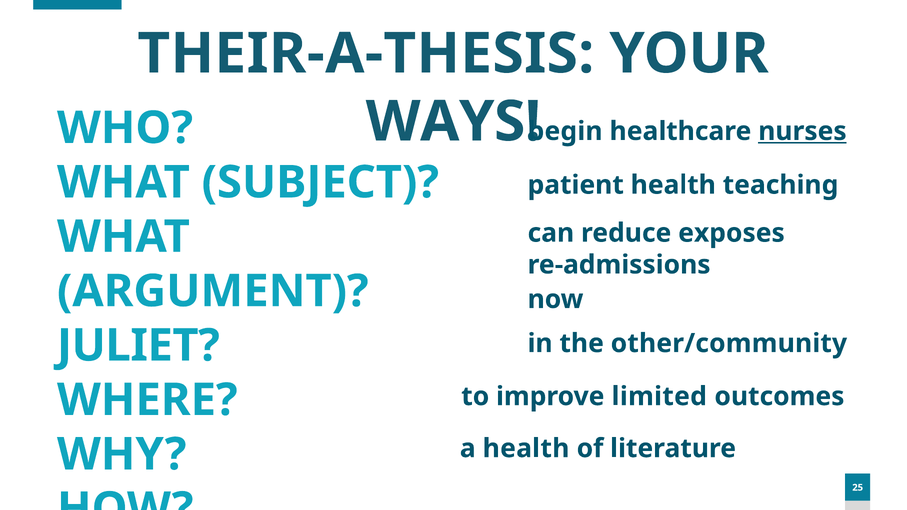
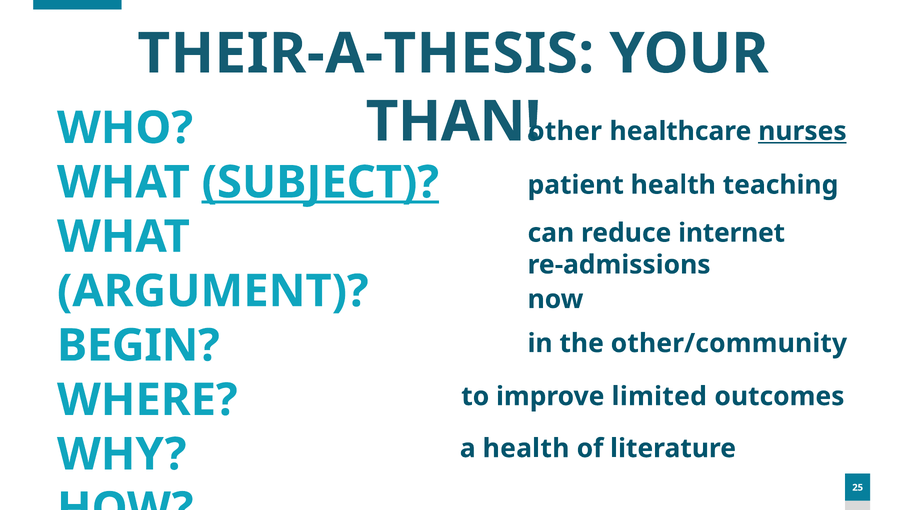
WAYS: WAYS -> THAN
begin: begin -> other
SUBJECT underline: none -> present
exposes: exposes -> internet
JULIET: JULIET -> BEGIN
